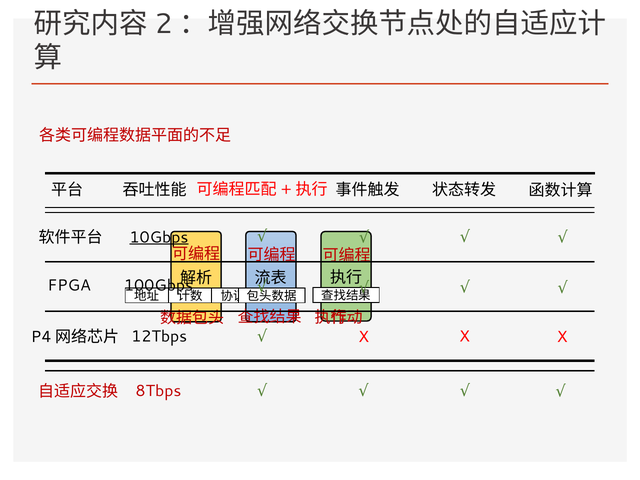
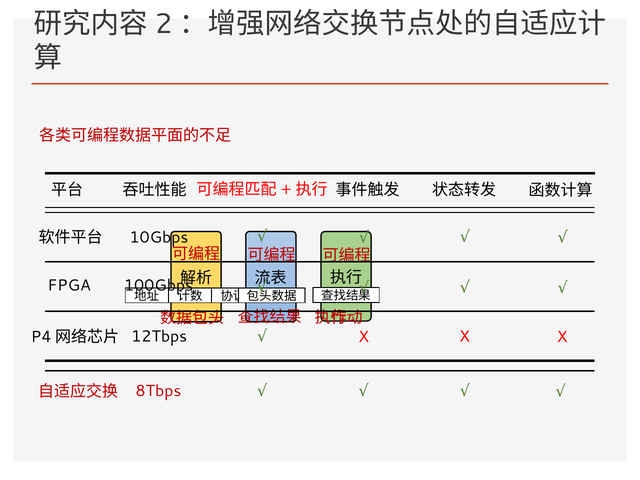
10Gbps underline: present -> none
